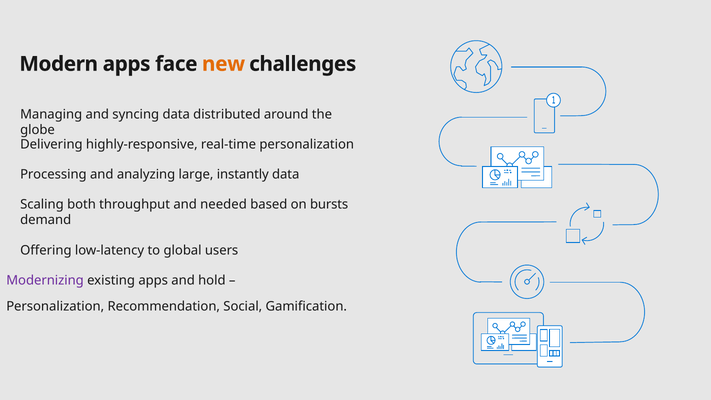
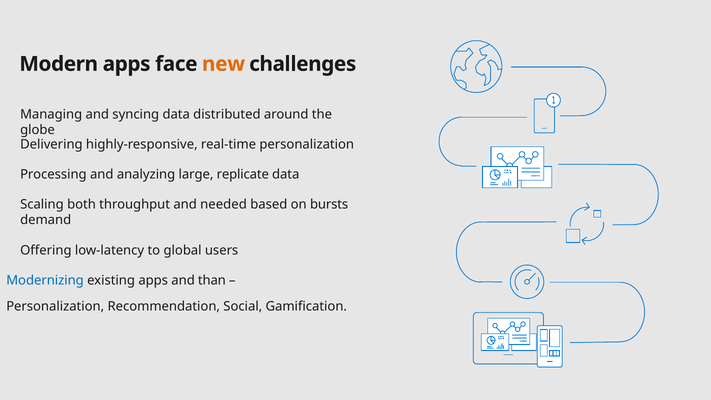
instantly: instantly -> replicate
Modernizing colour: purple -> blue
hold: hold -> than
